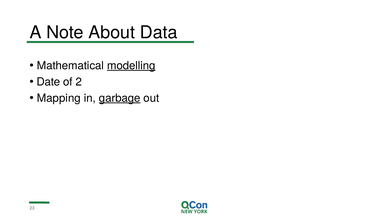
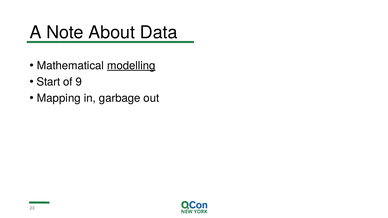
Date: Date -> Start
2: 2 -> 9
garbage underline: present -> none
